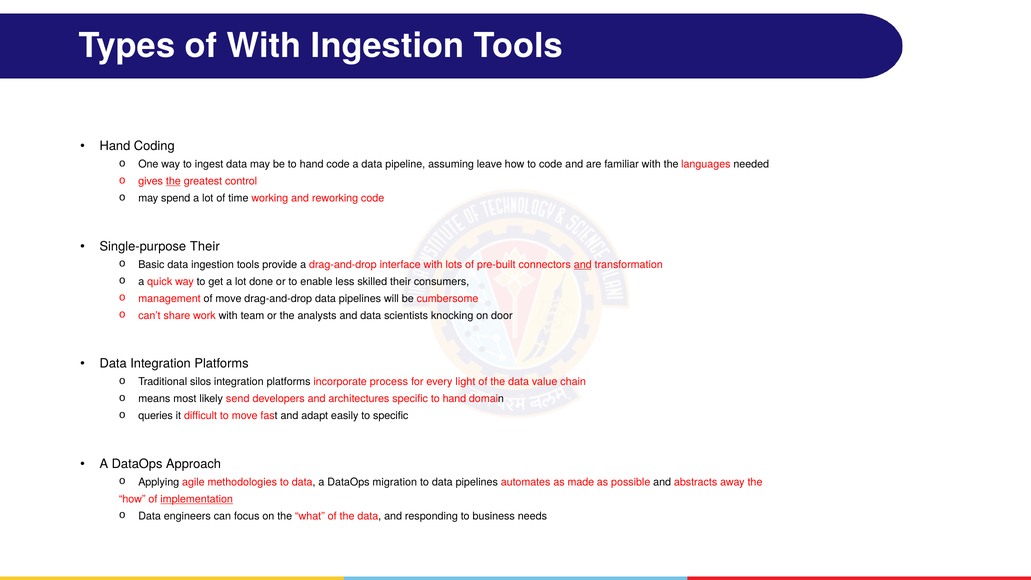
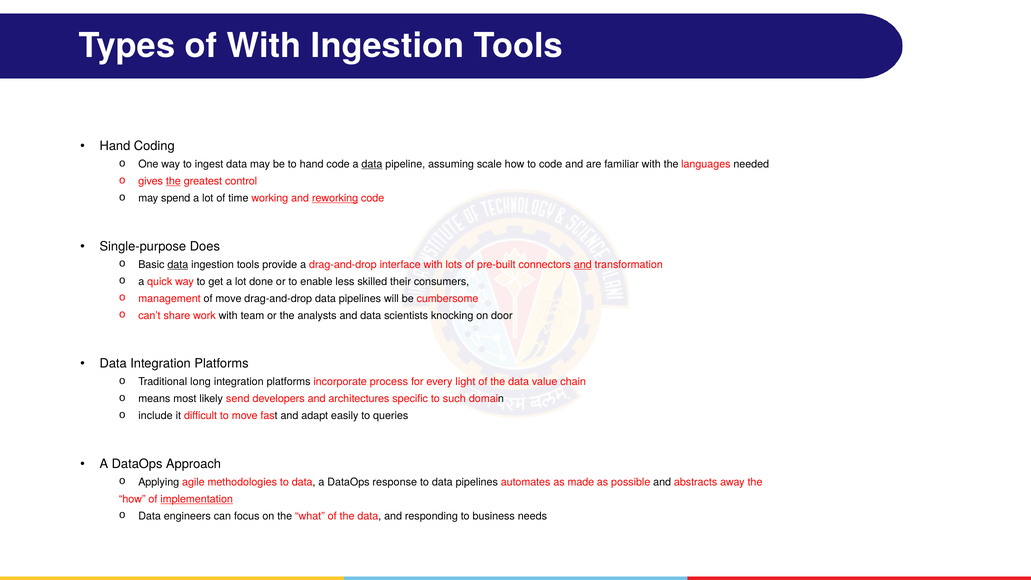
data at (372, 164) underline: none -> present
leave: leave -> scale
reworking underline: none -> present
Single-purpose Their: Their -> Does
data at (178, 264) underline: none -> present
silos: silos -> long
specific to hand: hand -> such
queries: queries -> include
to specific: specific -> queries
migration: migration -> response
